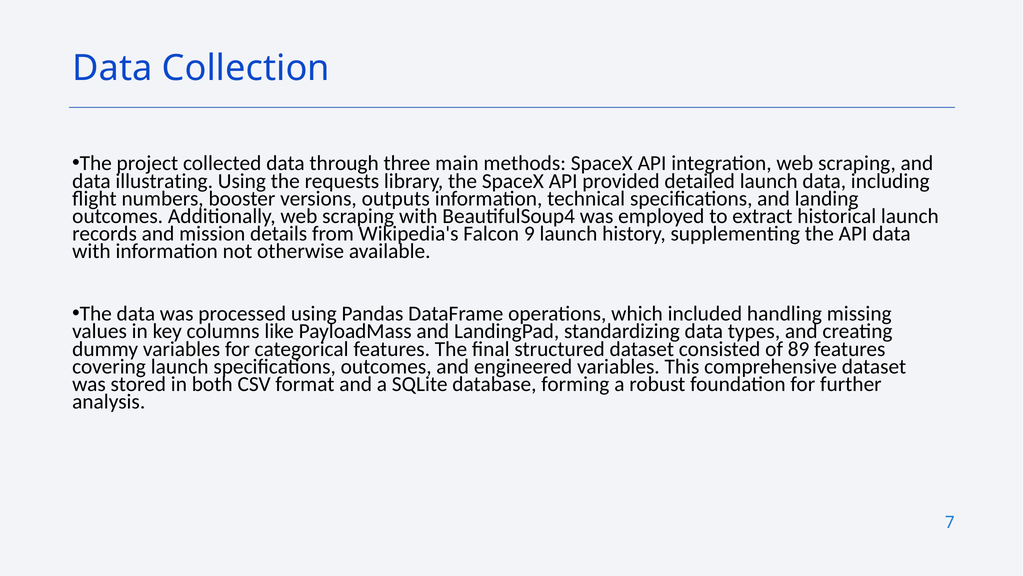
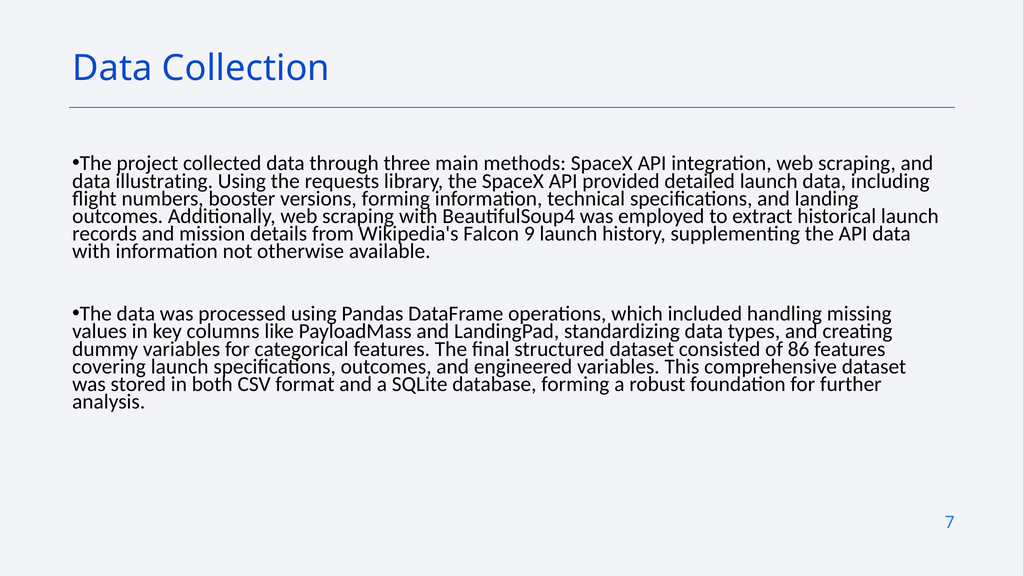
versions outputs: outputs -> forming
89: 89 -> 86
